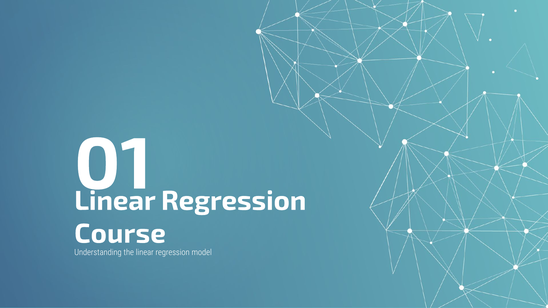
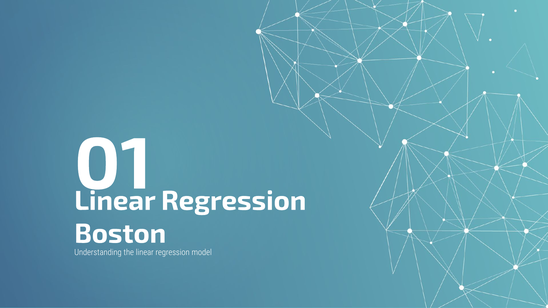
Course: Course -> Boston
